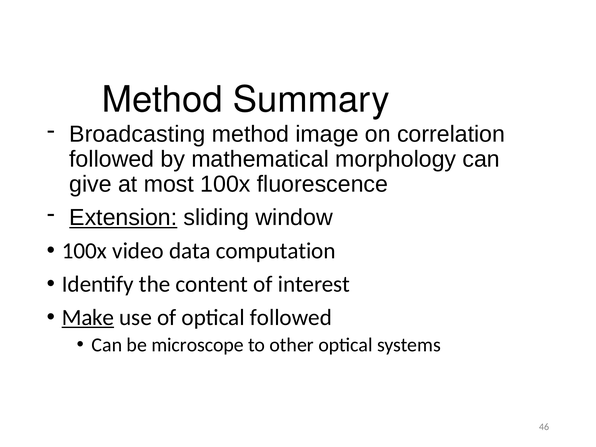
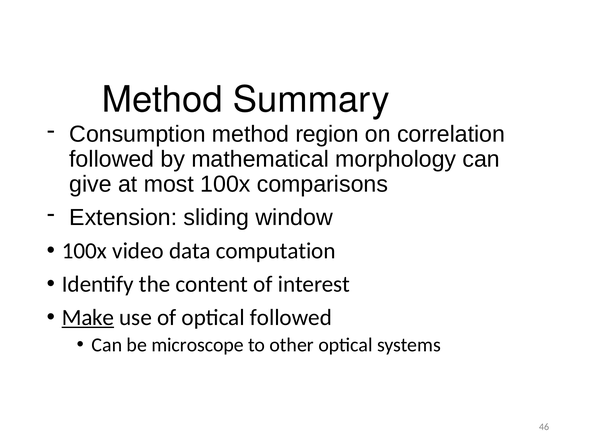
Broadcasting: Broadcasting -> Consumption
image: image -> region
fluorescence: fluorescence -> comparisons
Extension underline: present -> none
